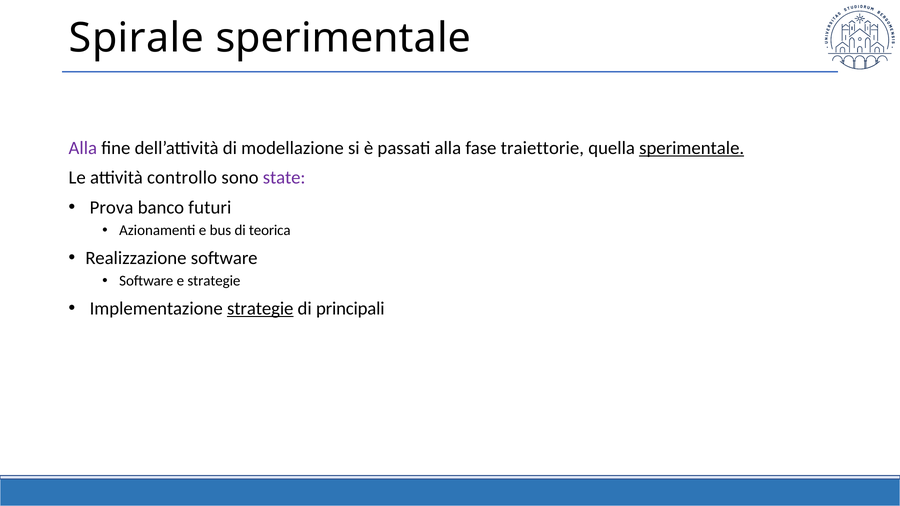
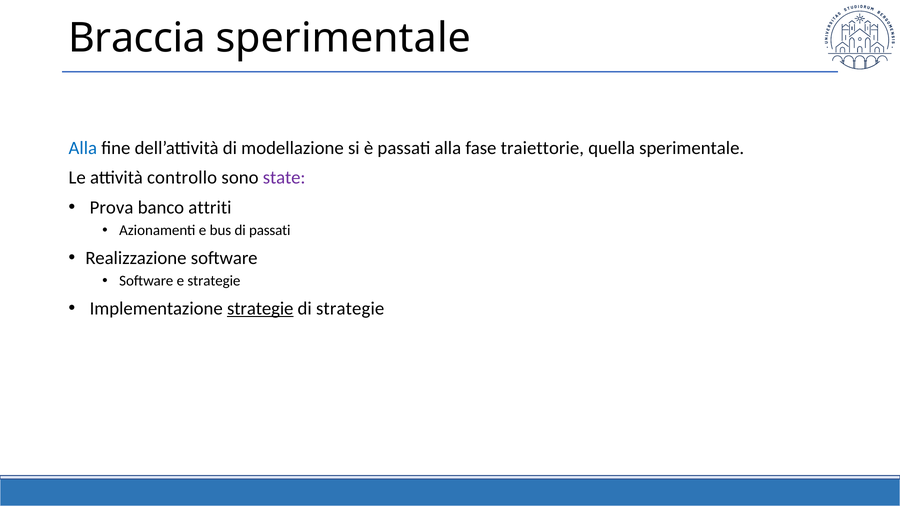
Spirale: Spirale -> Braccia
Alla at (83, 148) colour: purple -> blue
sperimentale at (692, 148) underline: present -> none
futuri: futuri -> attriti
di teorica: teorica -> passati
di principali: principali -> strategie
